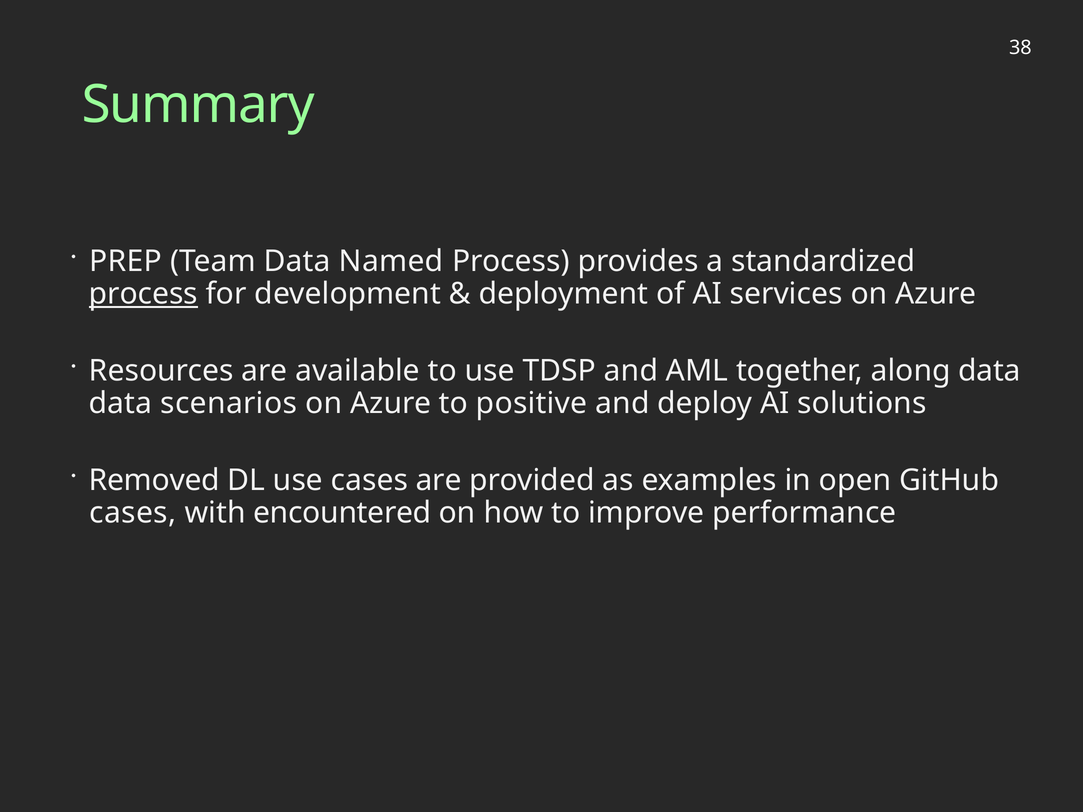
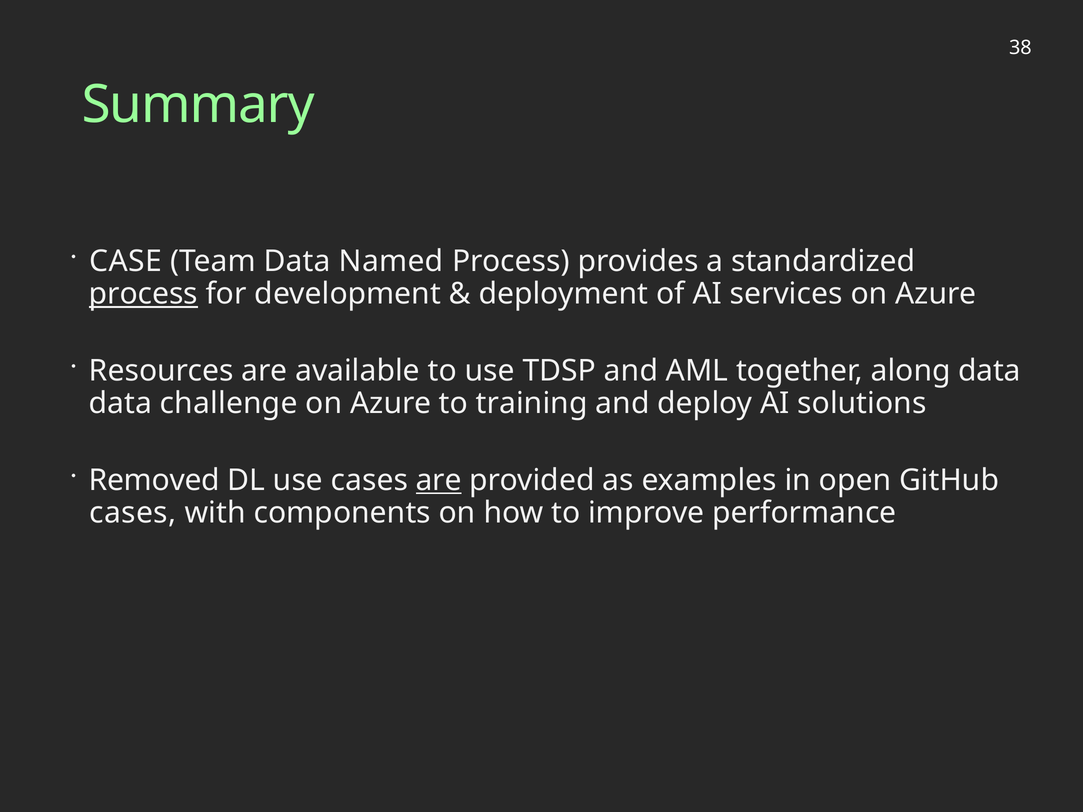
PREP: PREP -> CASE
scenarios: scenarios -> challenge
positive: positive -> training
are at (439, 481) underline: none -> present
encountered: encountered -> components
